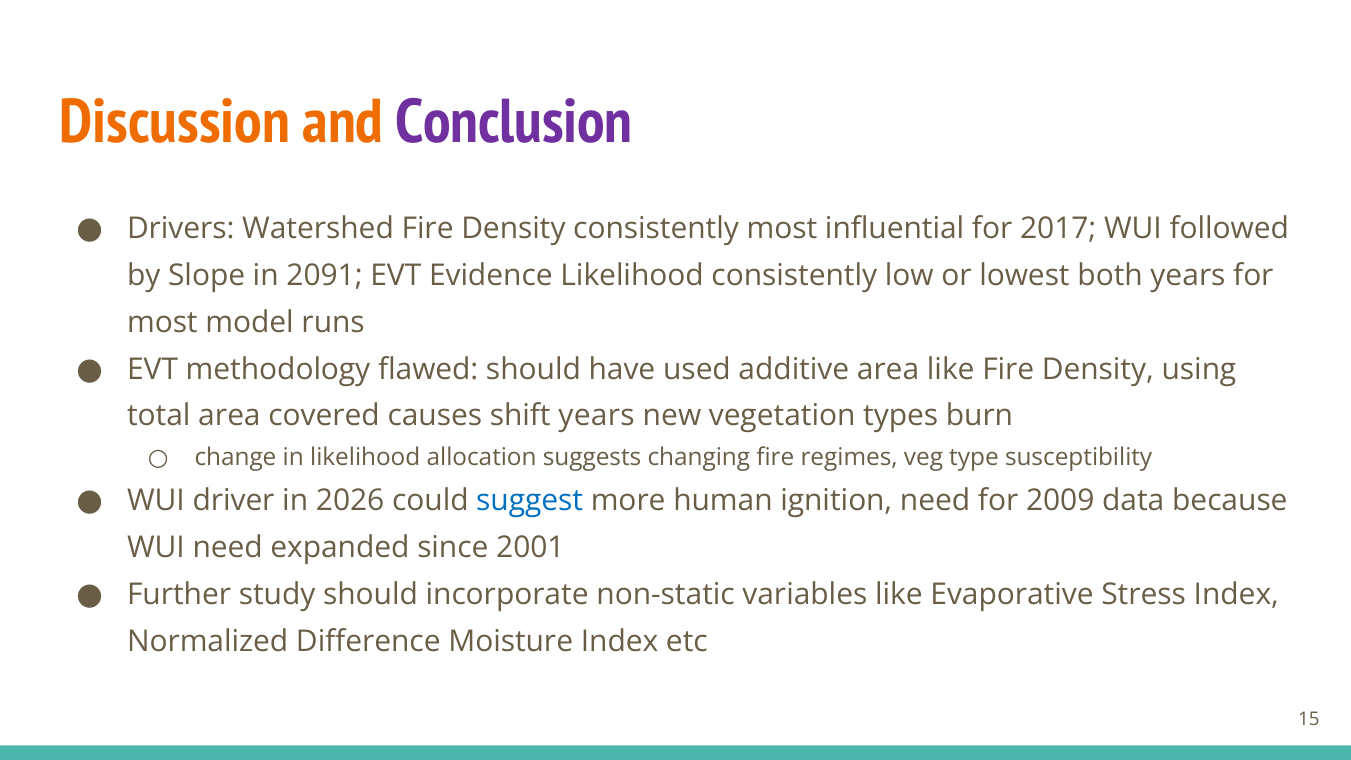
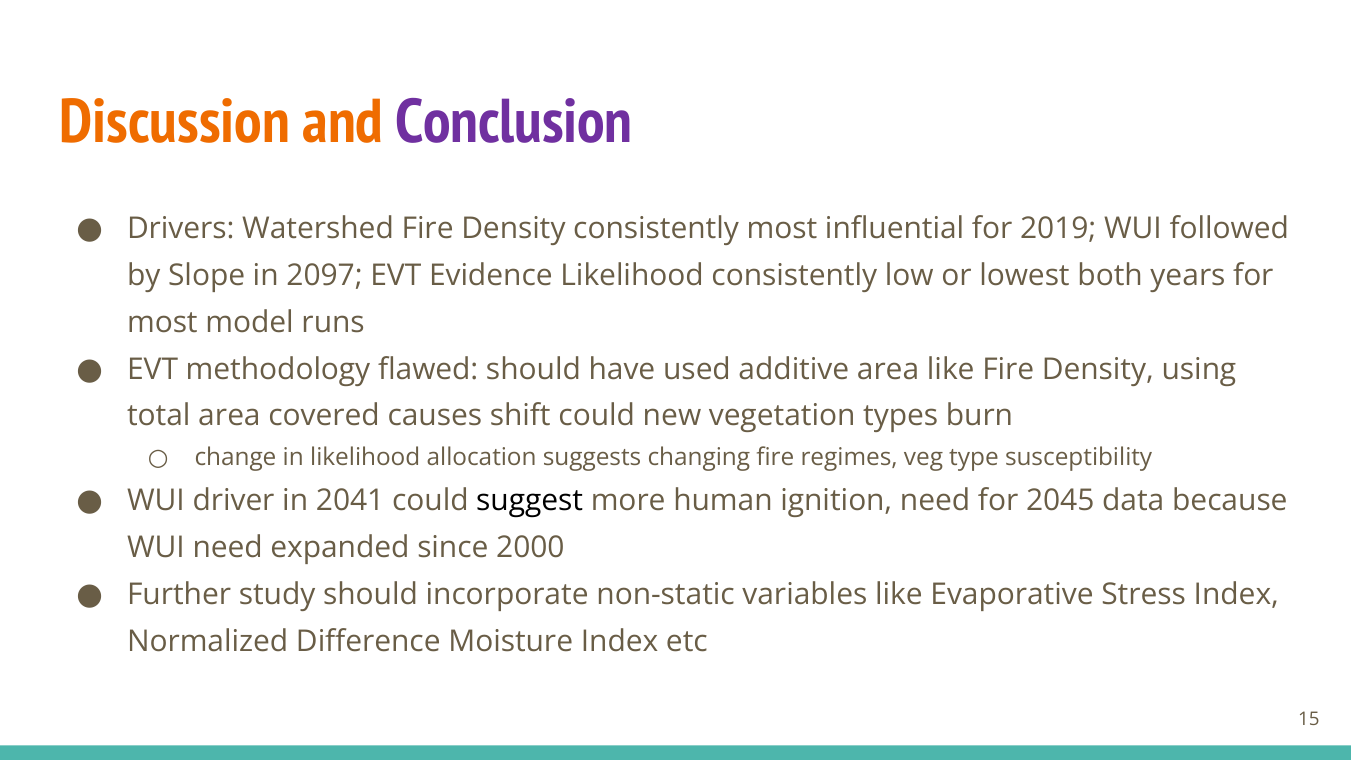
2017: 2017 -> 2019
2091: 2091 -> 2097
shift years: years -> could
2026: 2026 -> 2041
suggest colour: blue -> black
2009: 2009 -> 2045
2001: 2001 -> 2000
